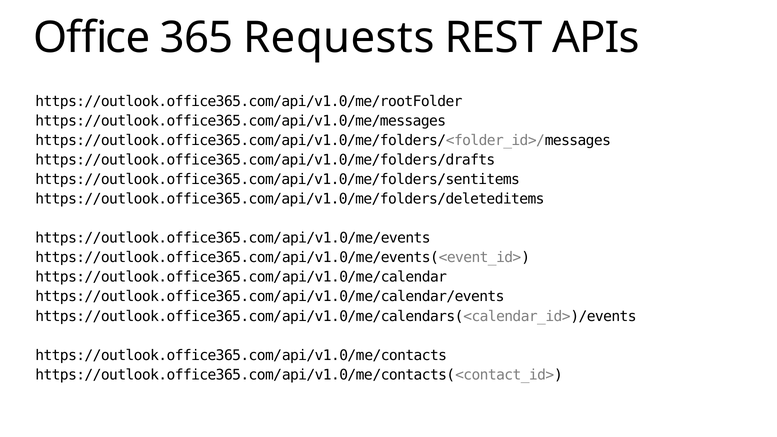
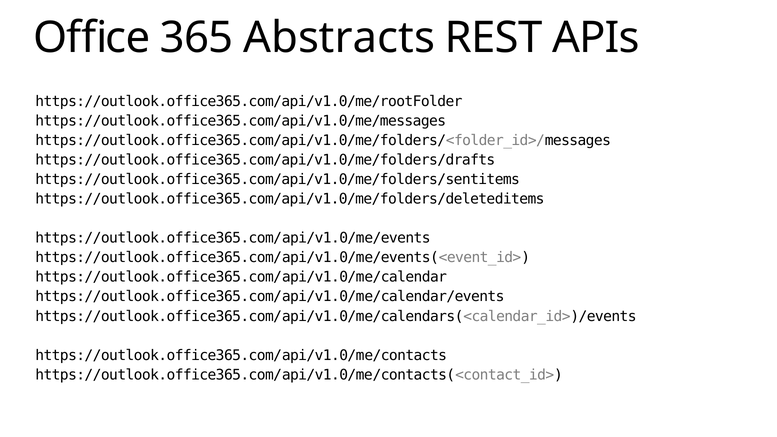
Requests: Requests -> Abstracts
